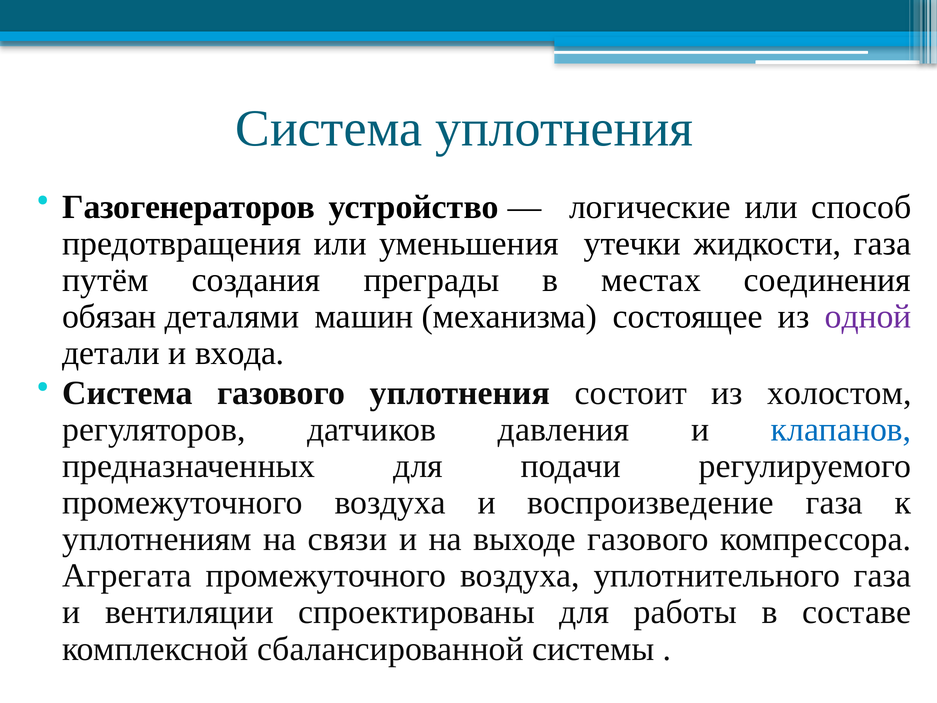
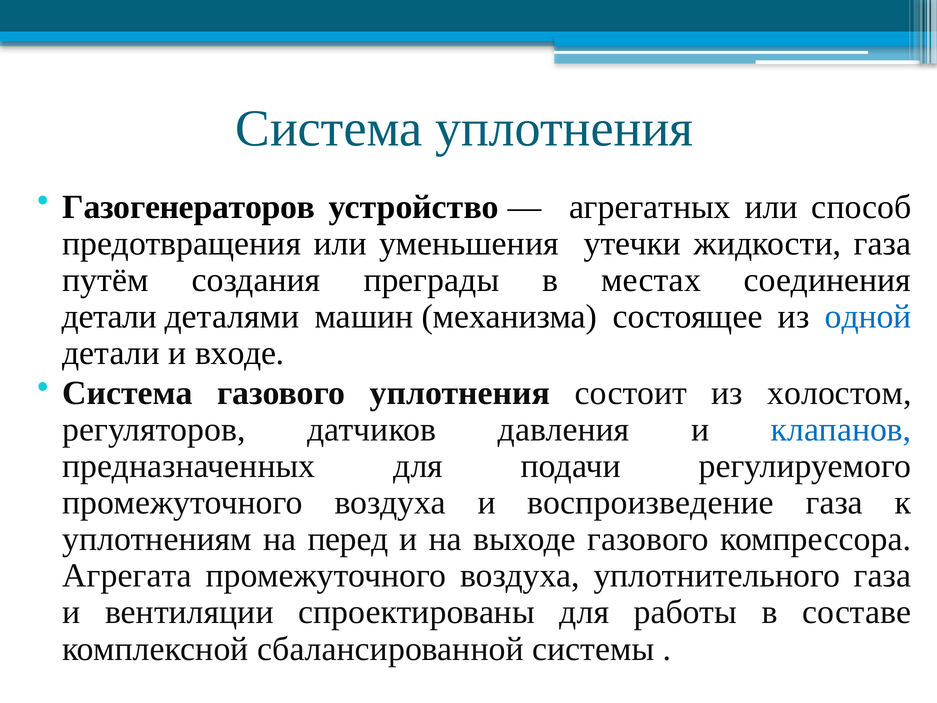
логические: логические -> агрегатных
обязан at (109, 316): обязан -> детали
одной colour: purple -> blue
входа: входа -> входе
связи: связи -> перед
